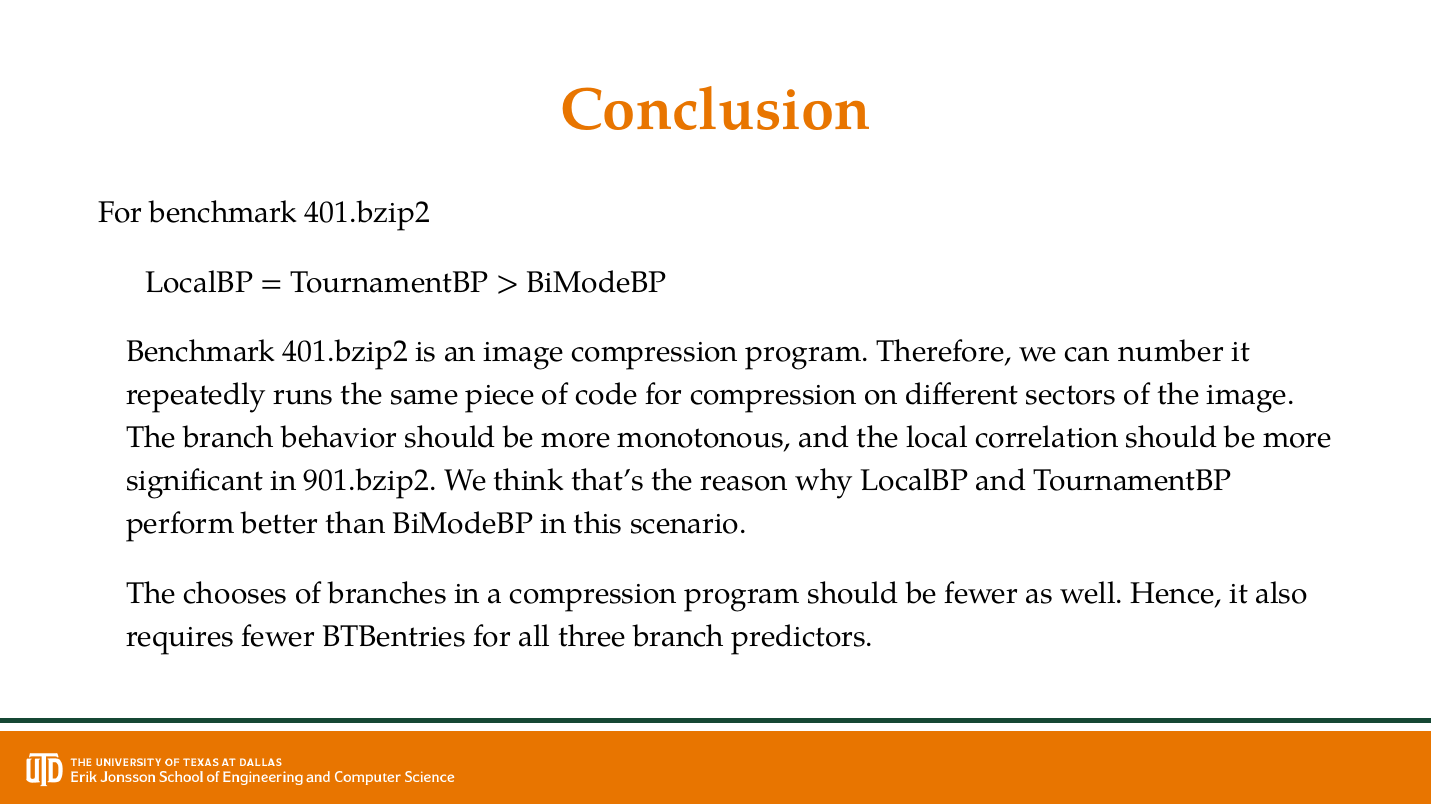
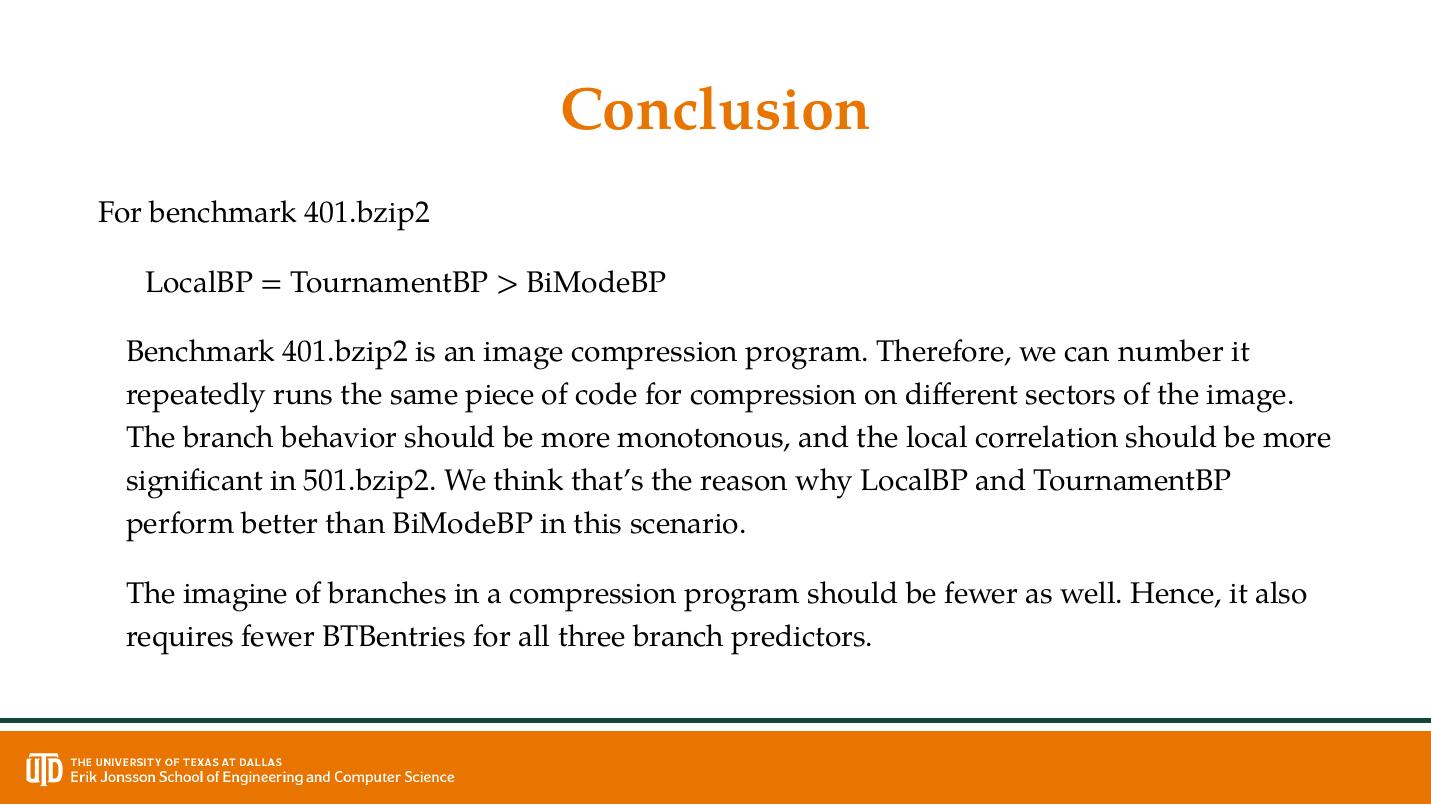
901.bzip2: 901.bzip2 -> 501.bzip2
chooses: chooses -> imagine
